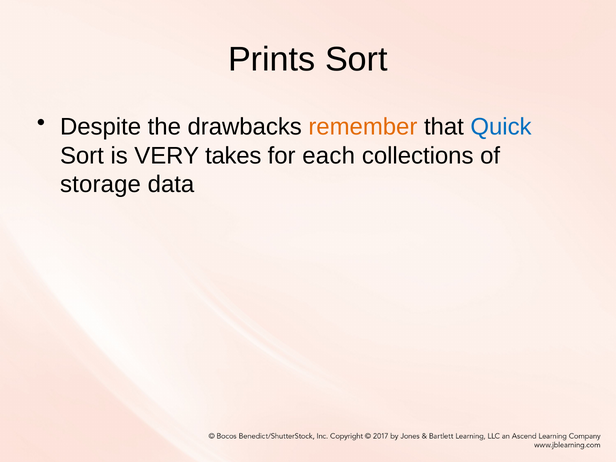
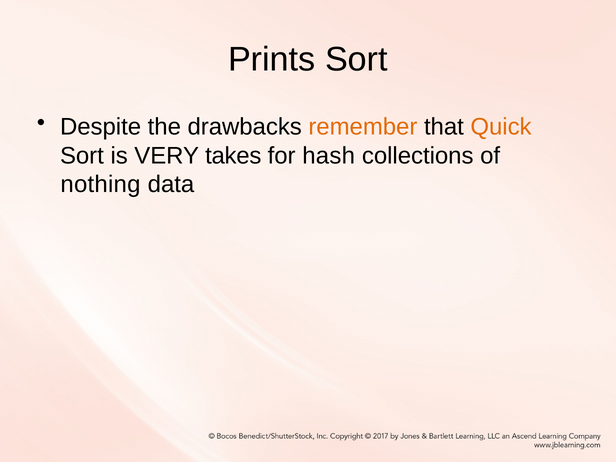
Quick colour: blue -> orange
each: each -> hash
storage: storage -> nothing
